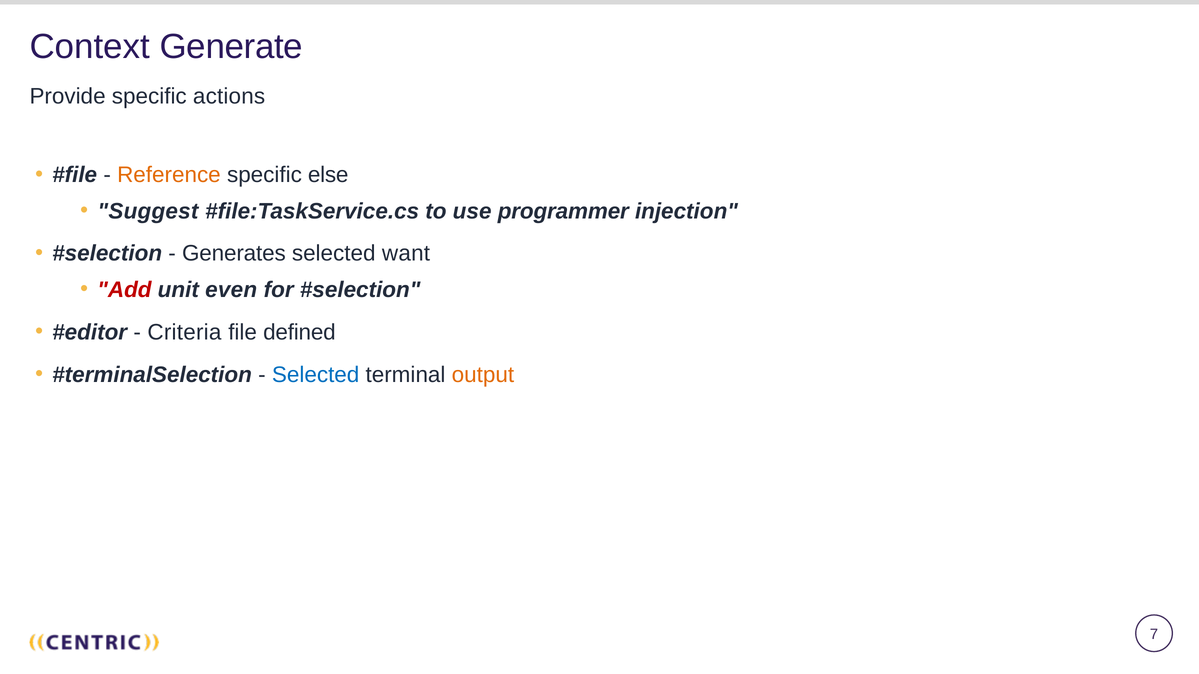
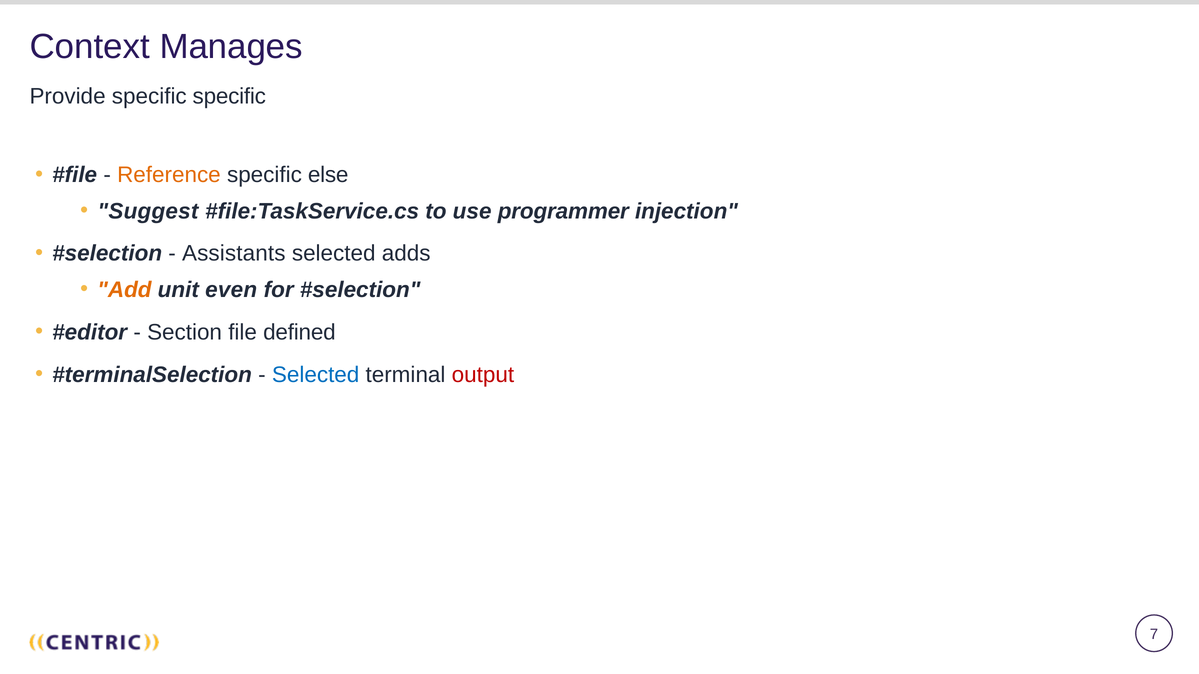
Generate: Generate -> Manages
specific actions: actions -> specific
Generates: Generates -> Assistants
want: want -> adds
Add colour: red -> orange
Criteria: Criteria -> Section
output colour: orange -> red
